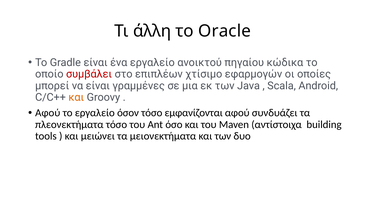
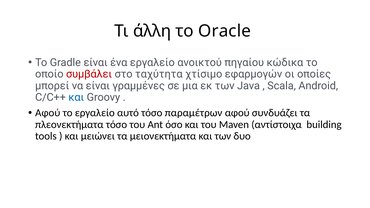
επιπλέων: επιπλέων -> ταχύτητα
και at (76, 97) colour: orange -> blue
όσον: όσον -> αυτό
εμφανίζονται: εμφανίζονται -> παραμέτρων
